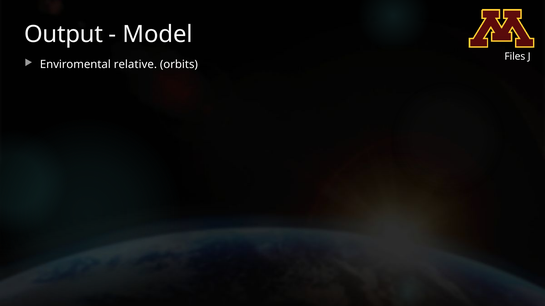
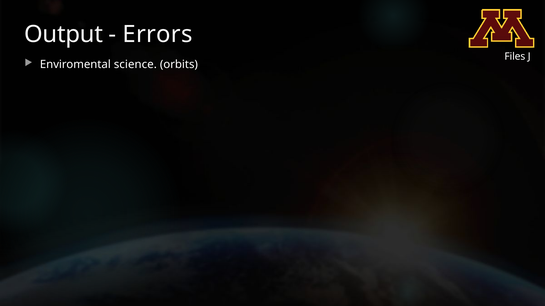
Model: Model -> Errors
relative: relative -> science
